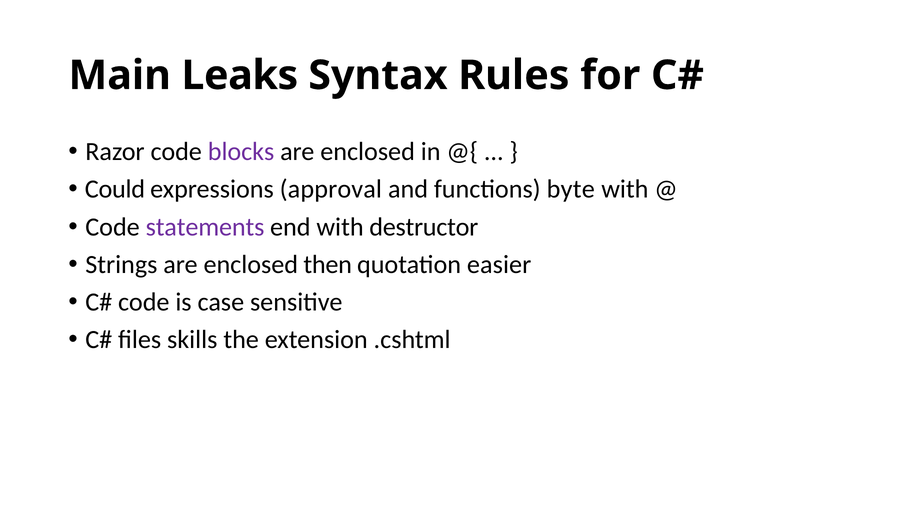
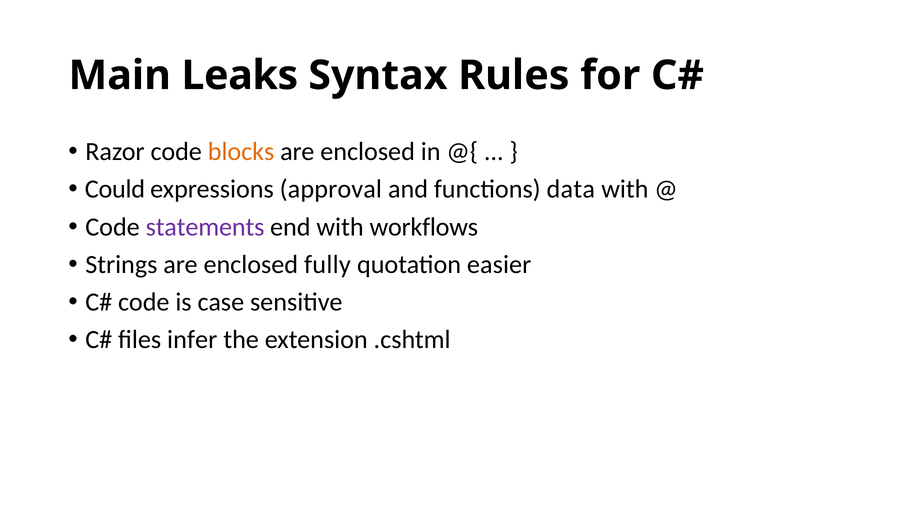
blocks colour: purple -> orange
byte: byte -> data
destructor: destructor -> workflows
then: then -> fully
skills: skills -> infer
